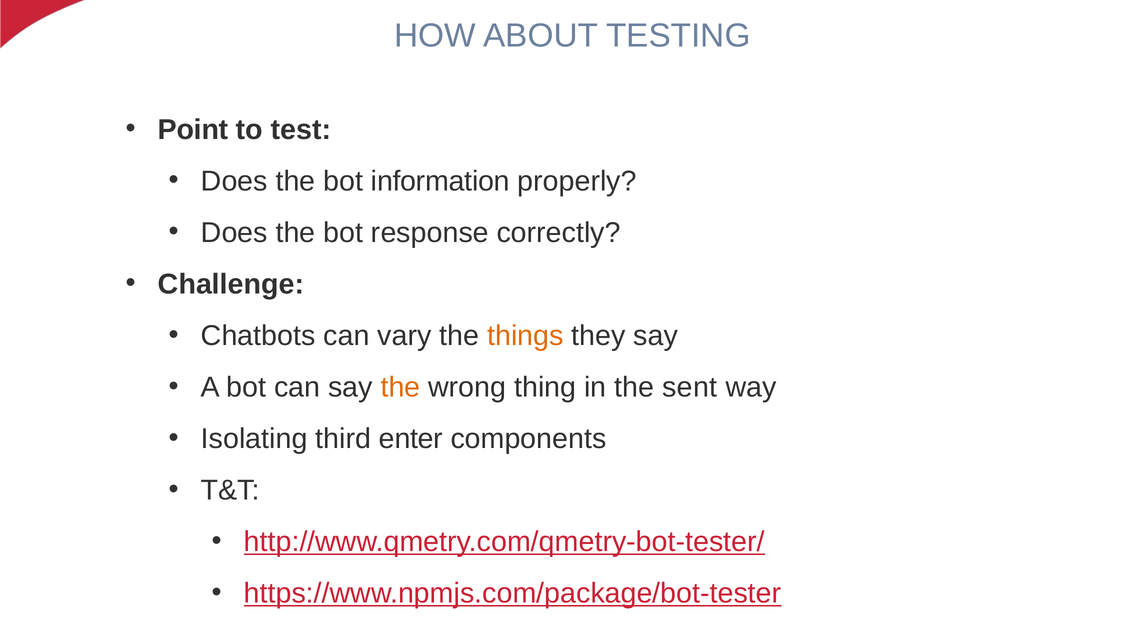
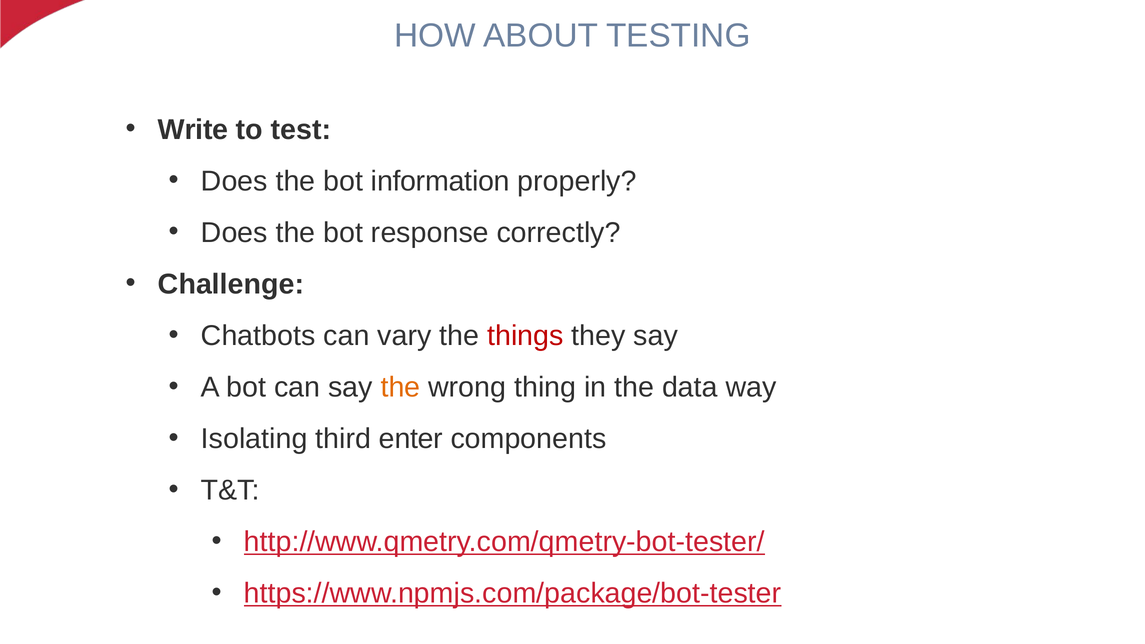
Point: Point -> Write
things colour: orange -> red
sent: sent -> data
